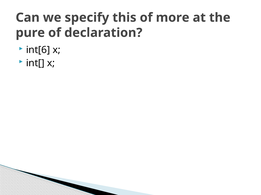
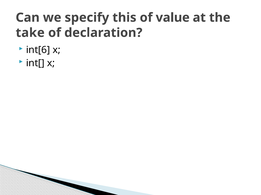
more: more -> value
pure: pure -> take
